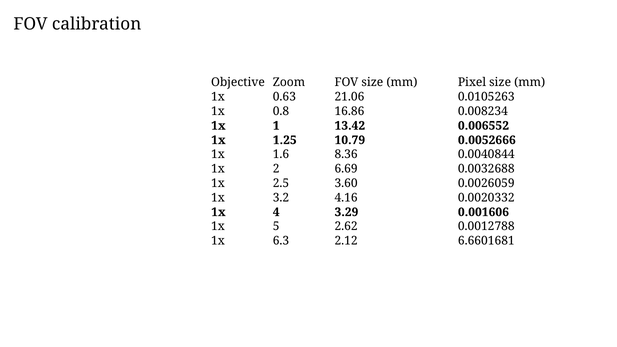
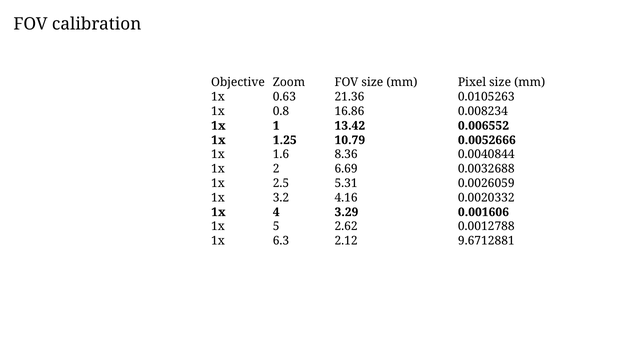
21.06: 21.06 -> 21.36
3.60: 3.60 -> 5.31
6.6601681: 6.6601681 -> 9.6712881
